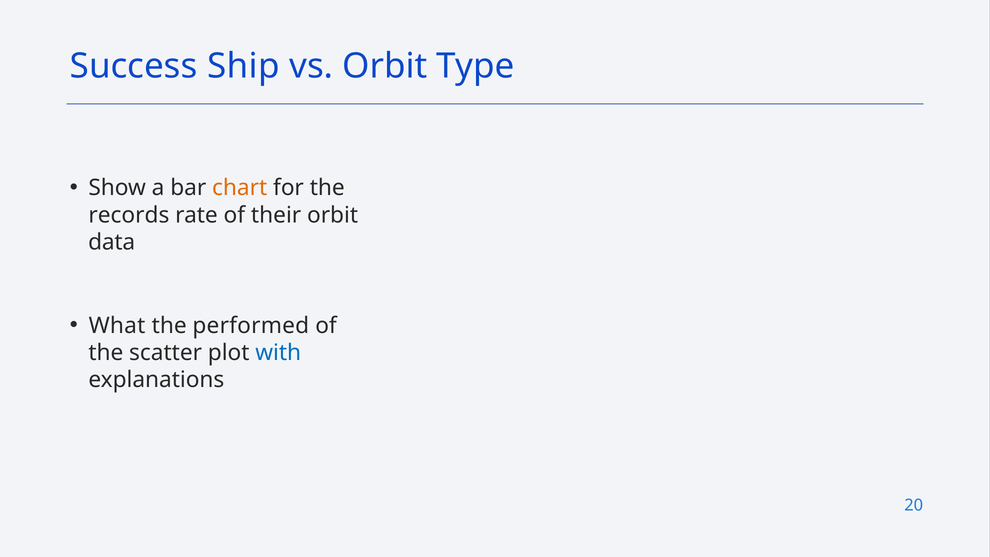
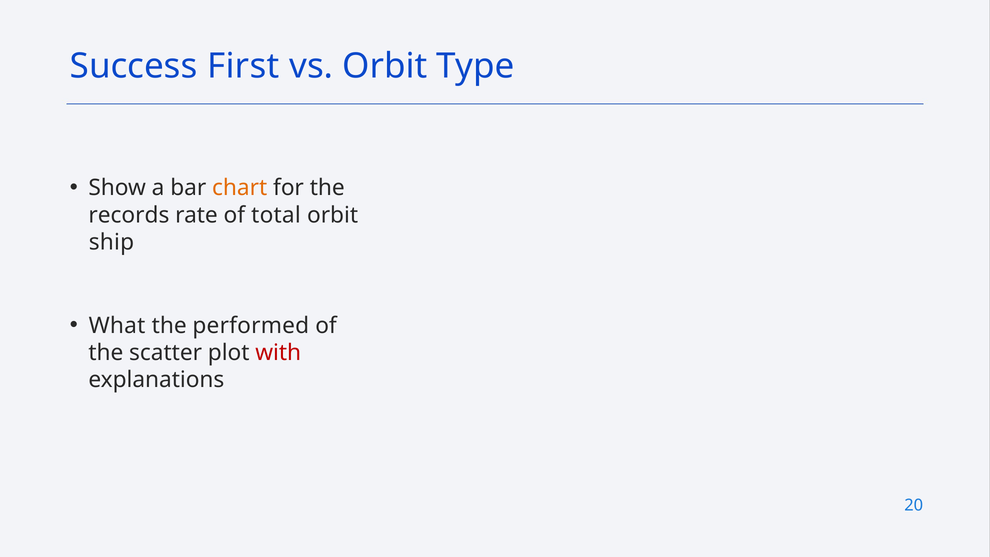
Ship: Ship -> First
their: their -> total
data: data -> ship
with colour: blue -> red
